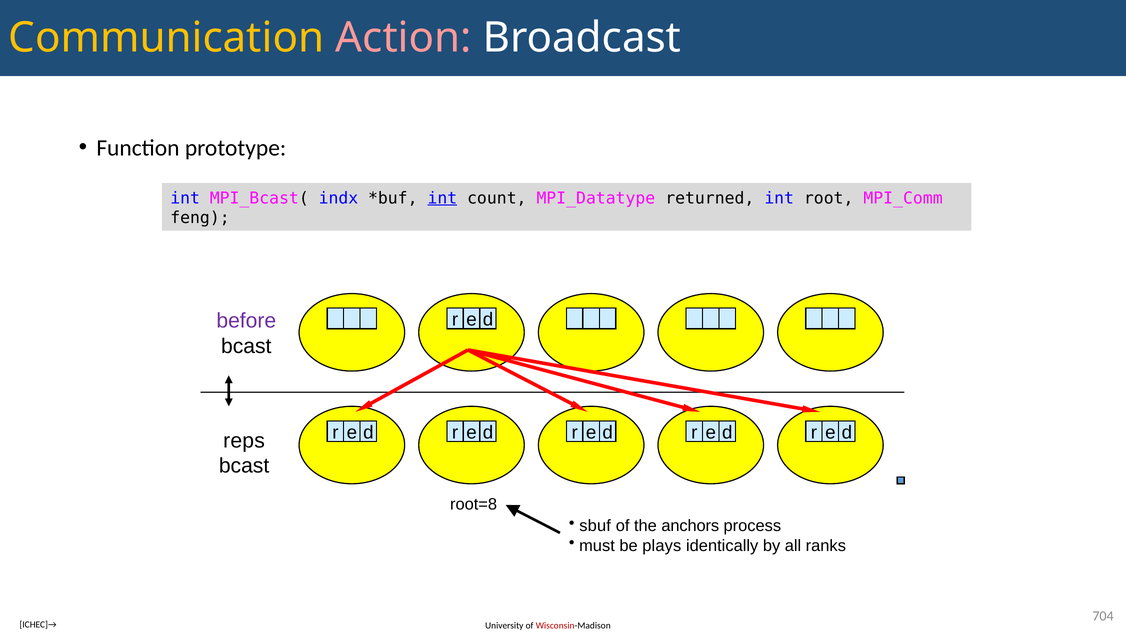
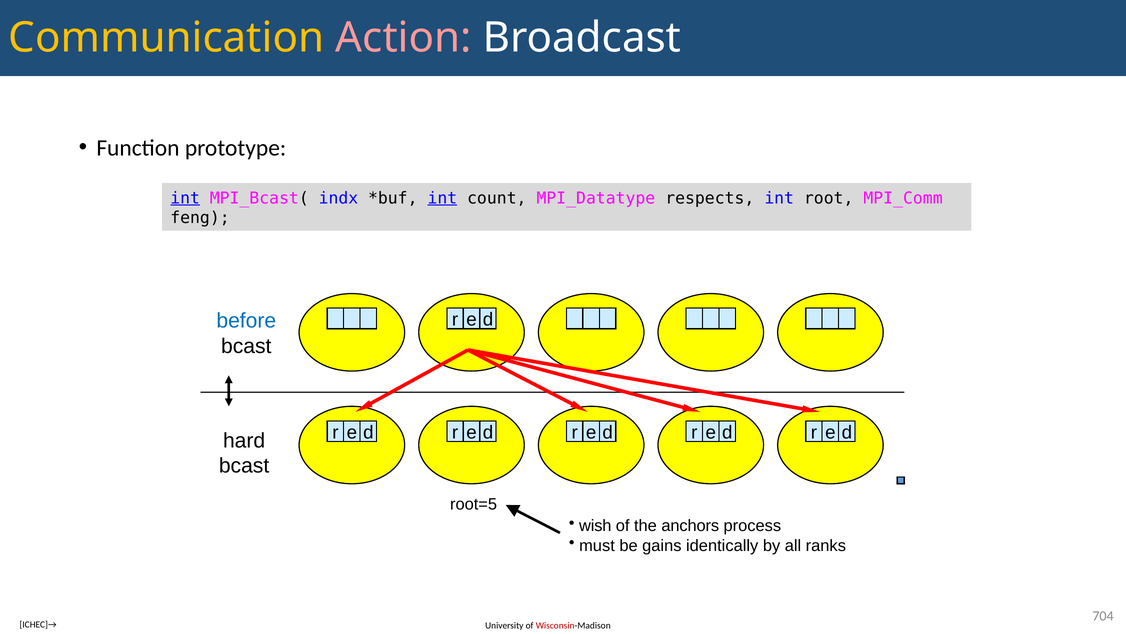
int at (185, 198) underline: none -> present
returned: returned -> respects
before colour: purple -> blue
reps: reps -> hard
root=8: root=8 -> root=5
sbuf: sbuf -> wish
plays: plays -> gains
